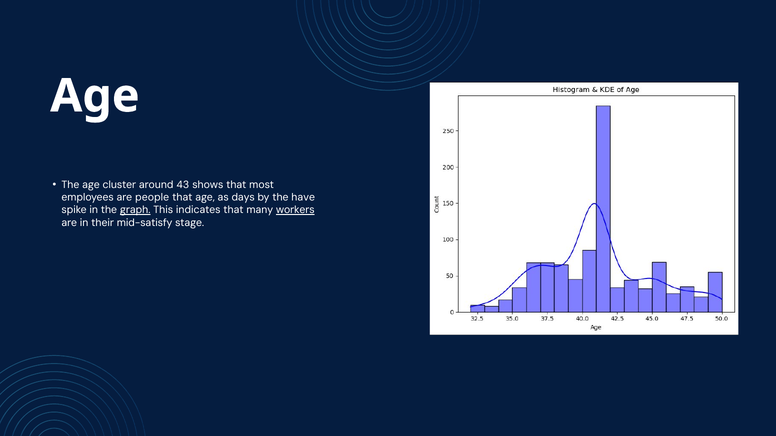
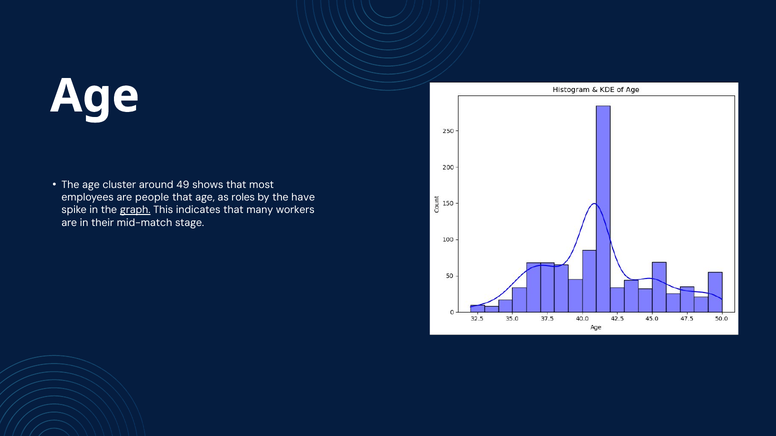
43: 43 -> 49
days: days -> roles
workers underline: present -> none
mid-satisfy: mid-satisfy -> mid-match
